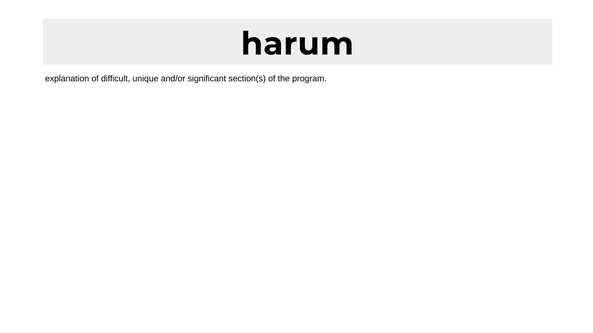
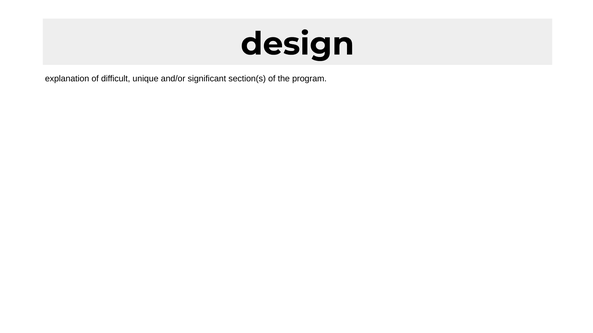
harum: harum -> design
